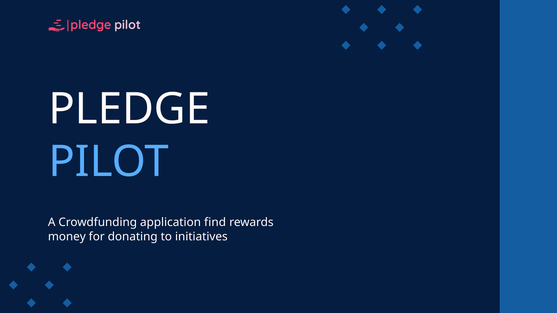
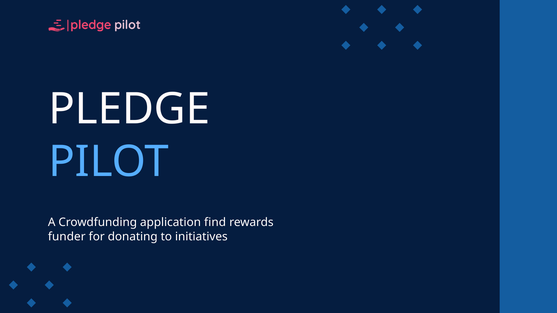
money: money -> funder
